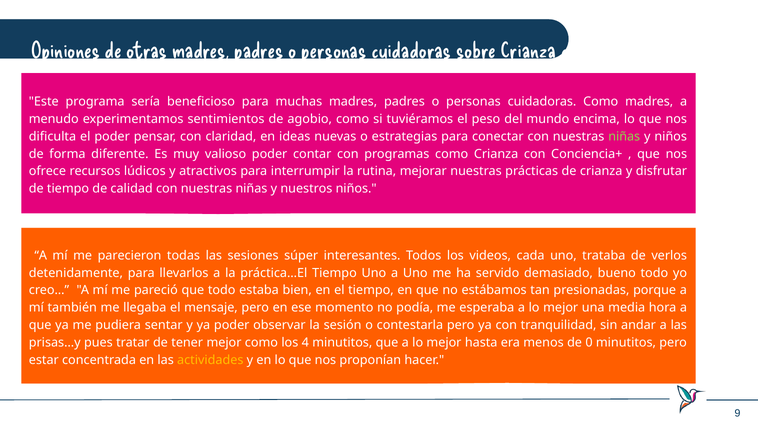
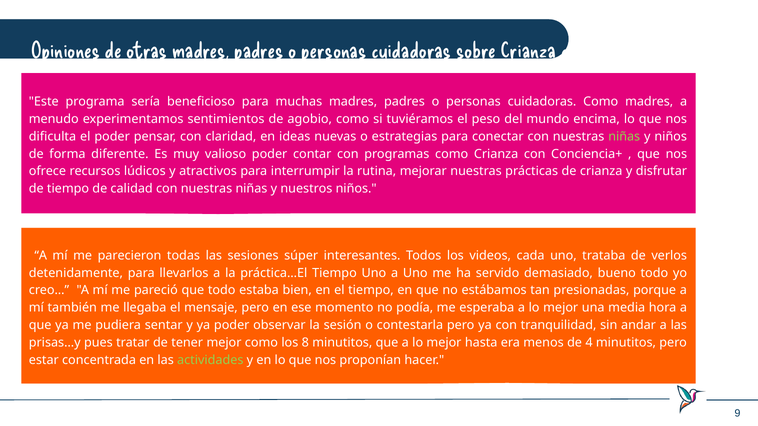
4: 4 -> 8
0: 0 -> 4
actividades colour: yellow -> light green
